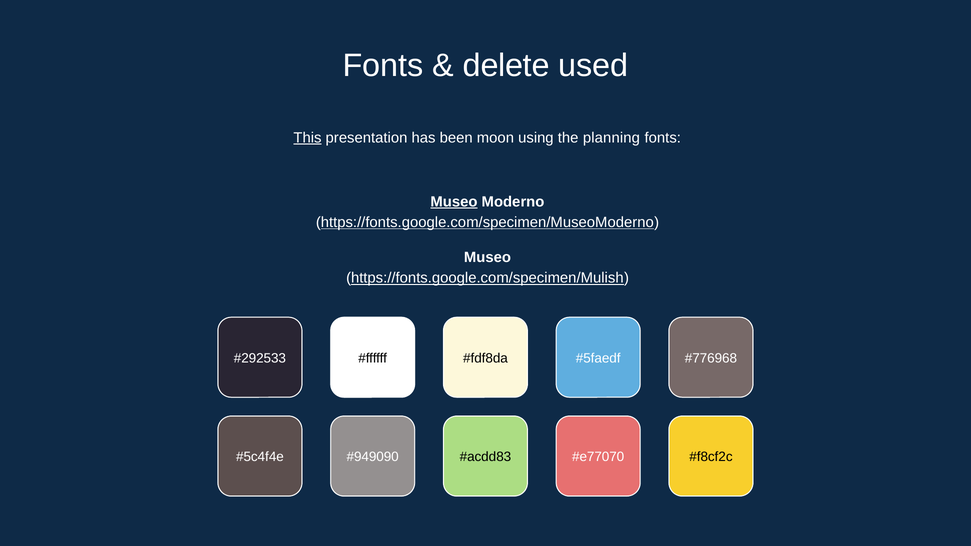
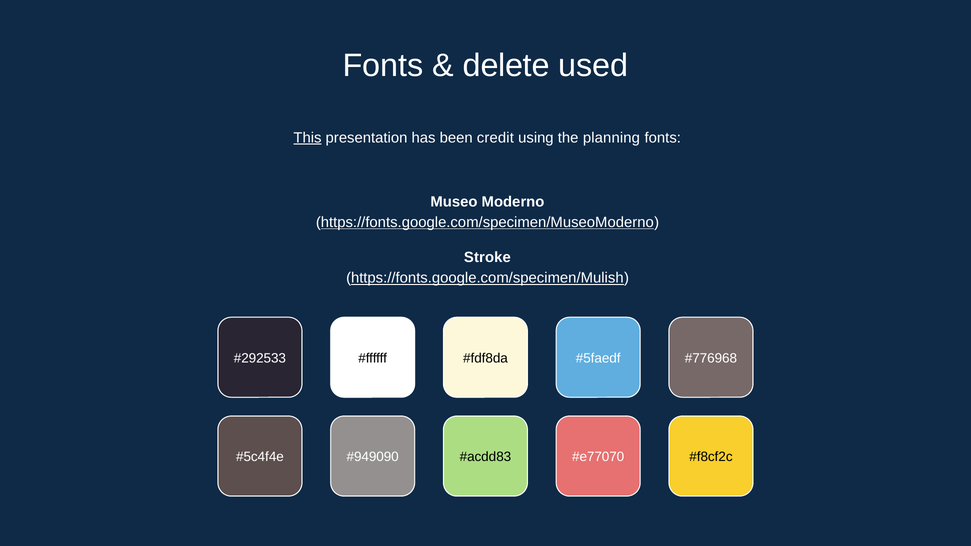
moon: moon -> credit
Museo at (454, 202) underline: present -> none
Museo at (487, 258): Museo -> Stroke
